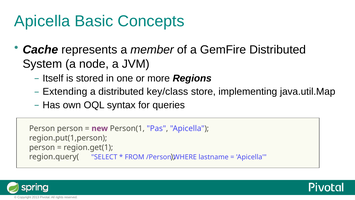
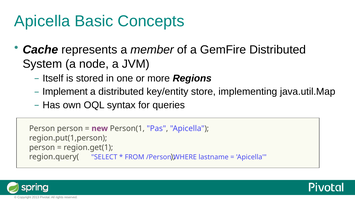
Extending: Extending -> Implement
key/class: key/class -> key/entity
